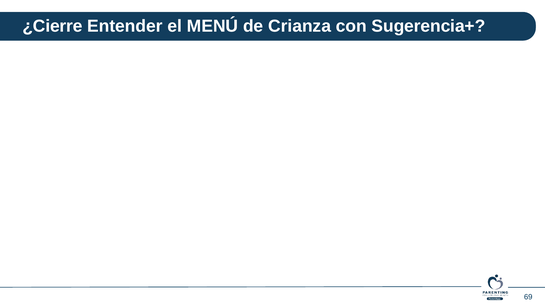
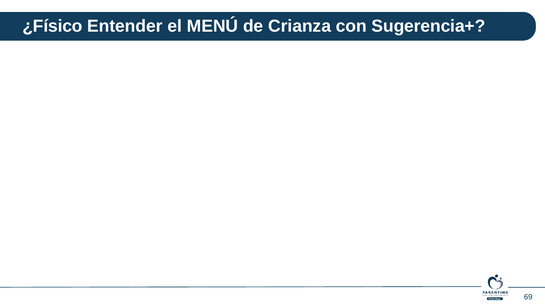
¿Cierre: ¿Cierre -> ¿Físico
